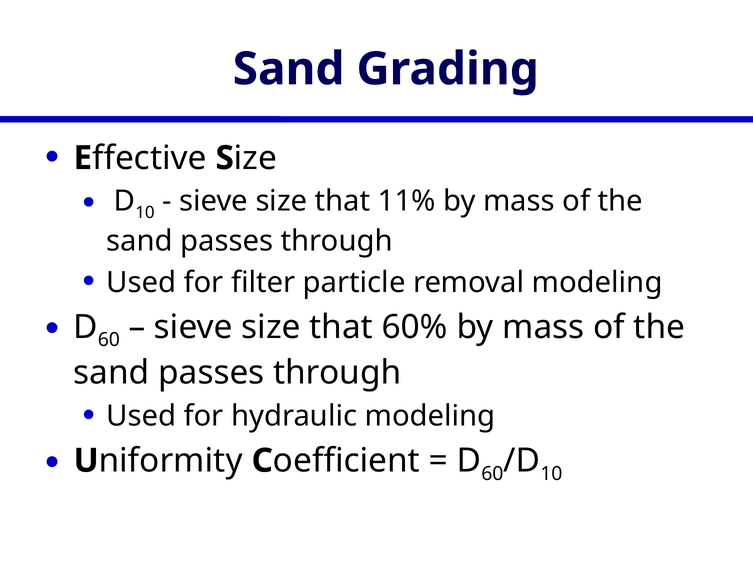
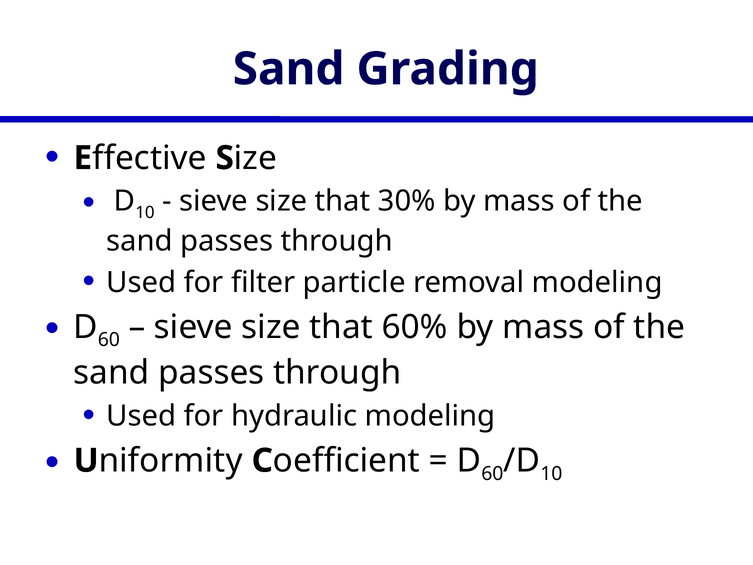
11%: 11% -> 30%
